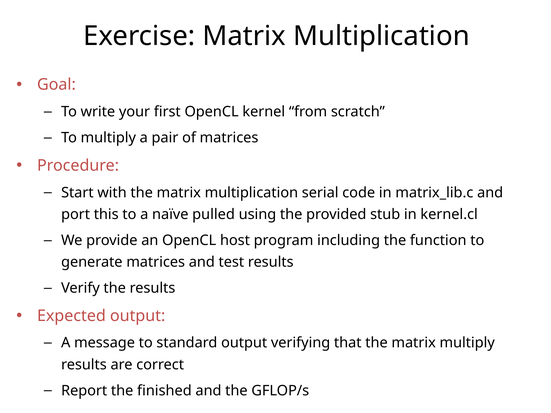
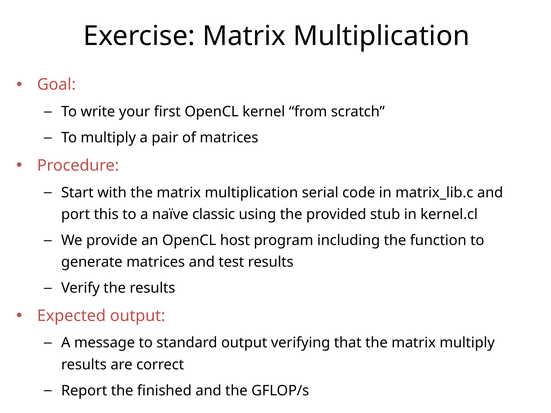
pulled: pulled -> classic
